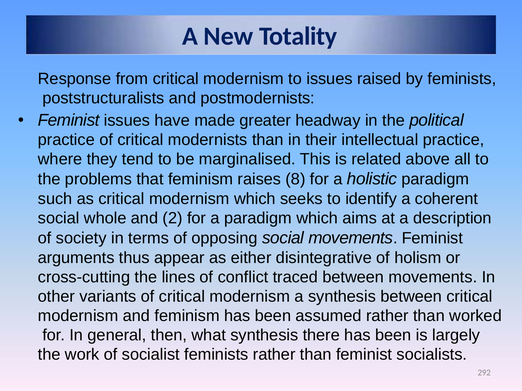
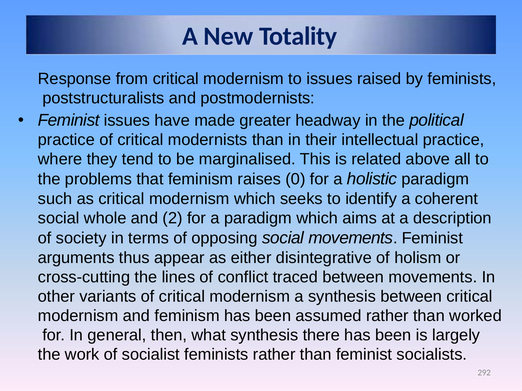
8: 8 -> 0
